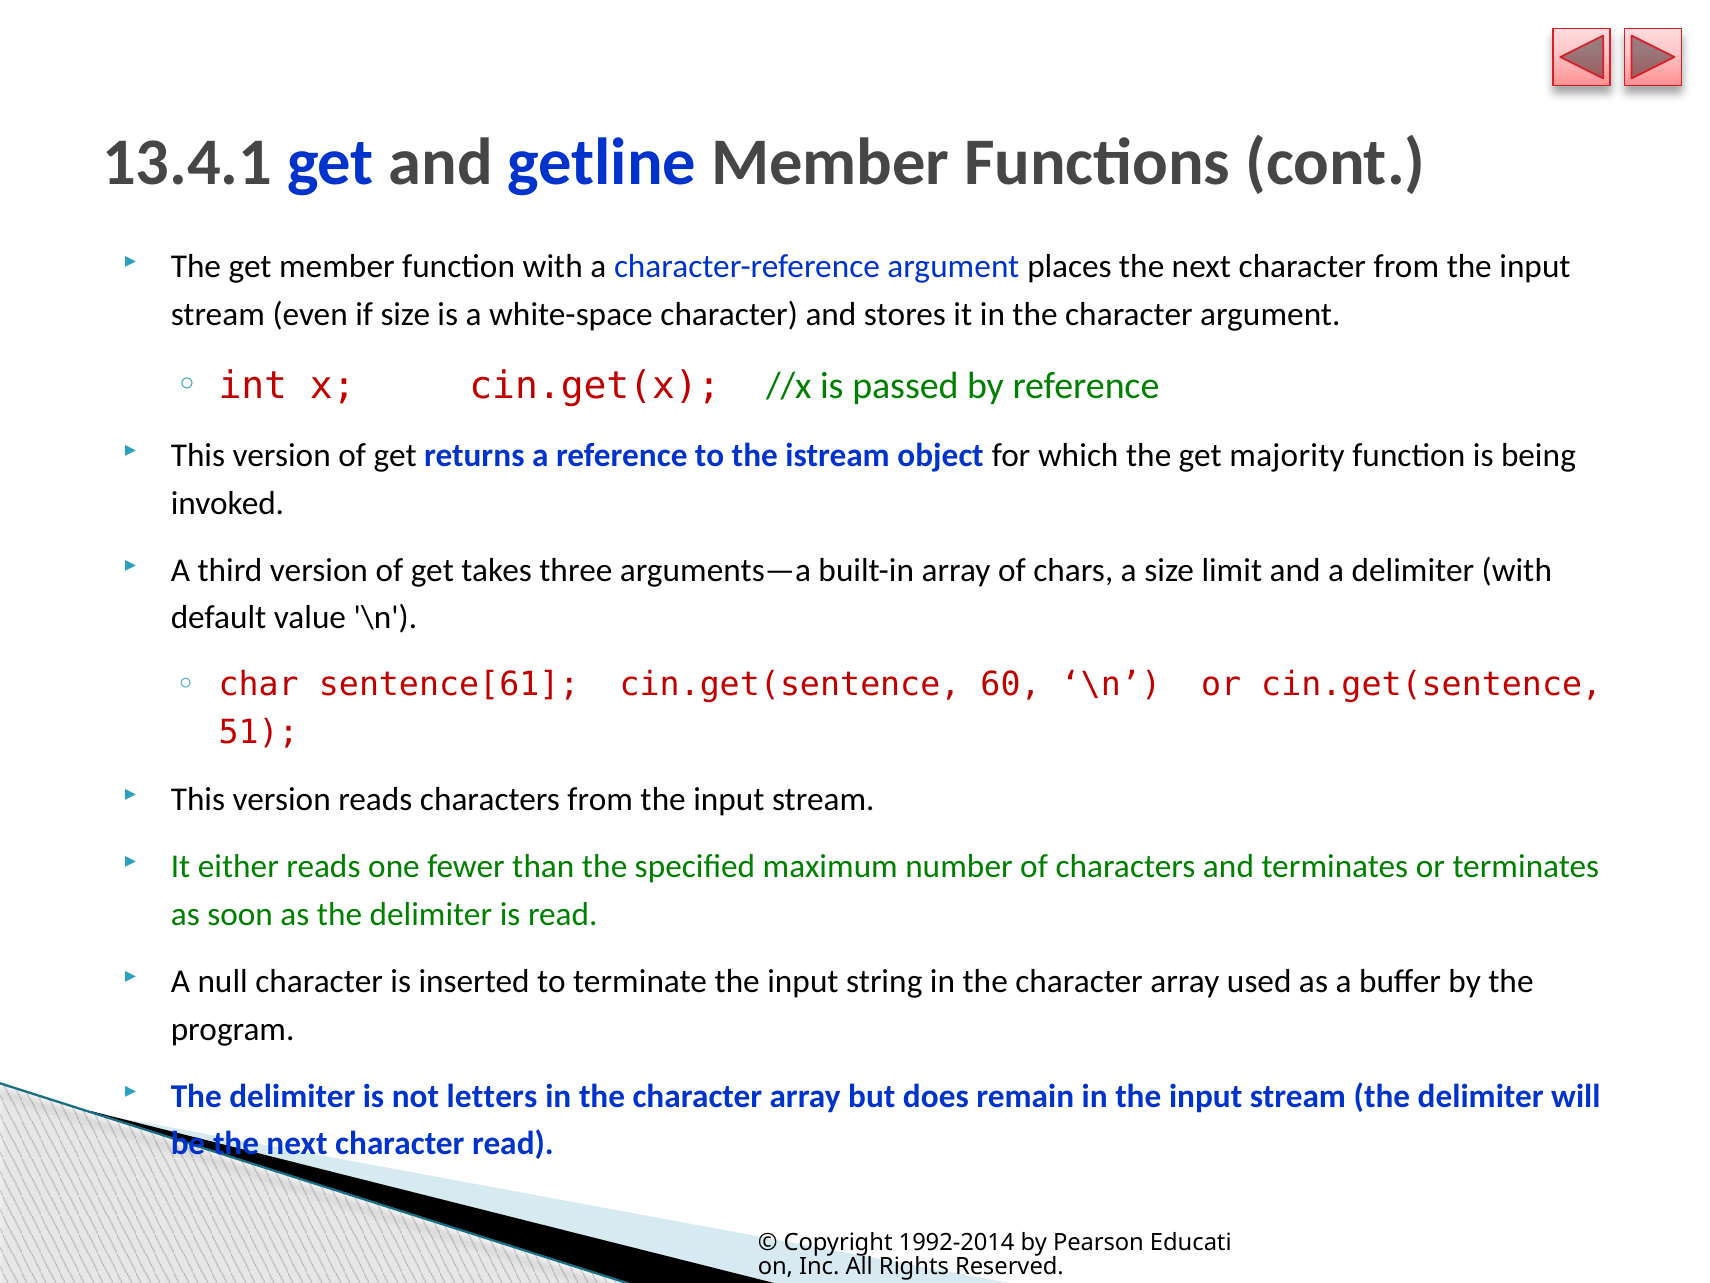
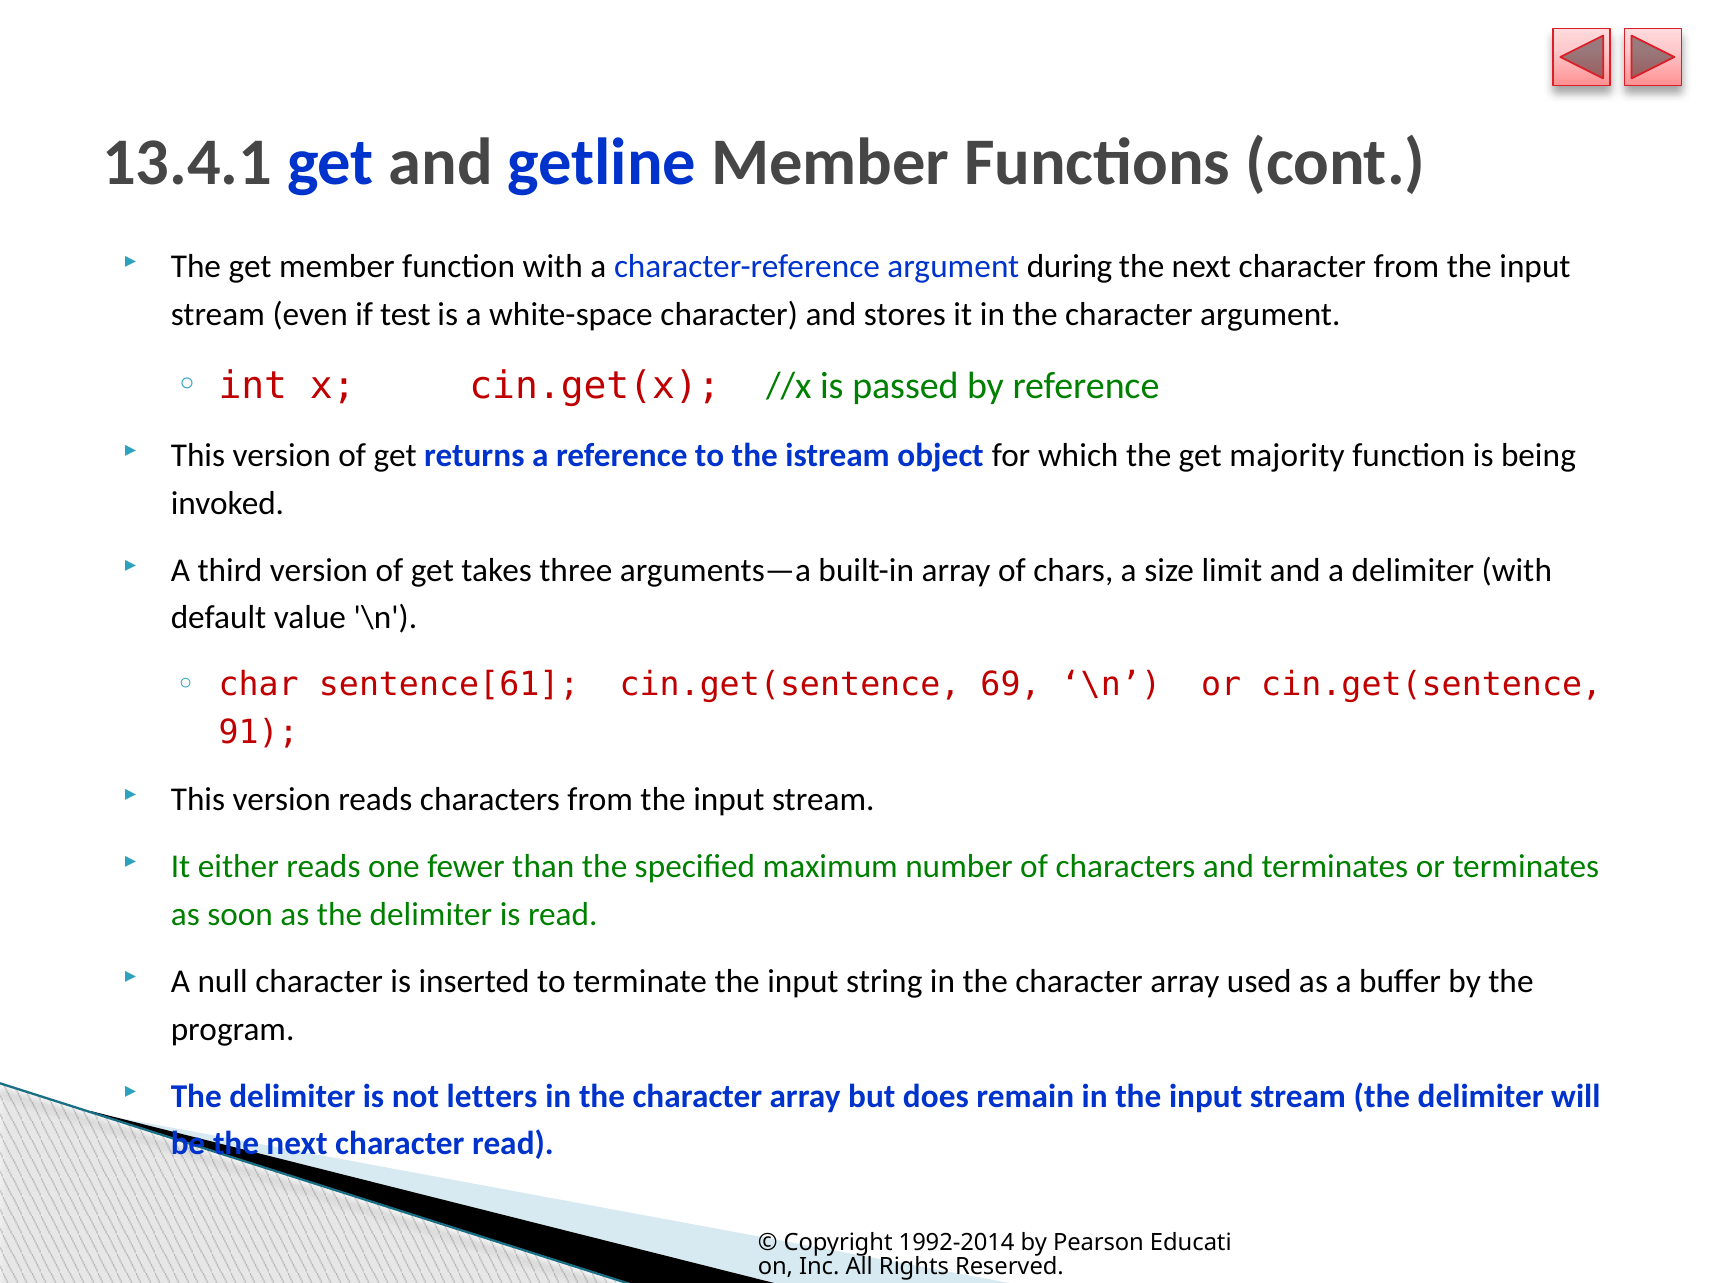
places: places -> during
if size: size -> test
60: 60 -> 69
51: 51 -> 91
